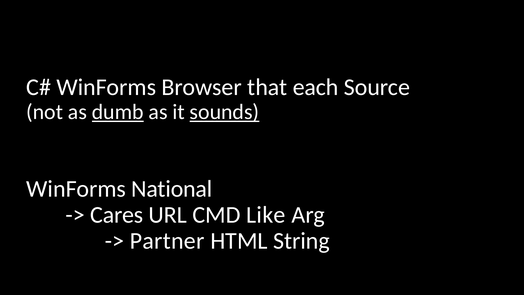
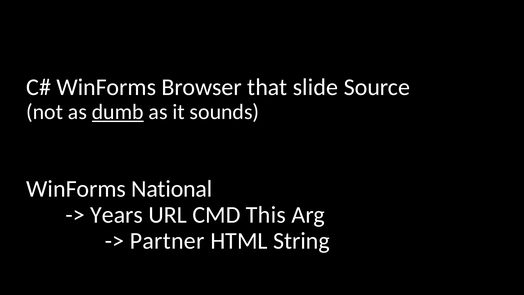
each: each -> slide
sounds underline: present -> none
Cares: Cares -> Years
Like: Like -> This
